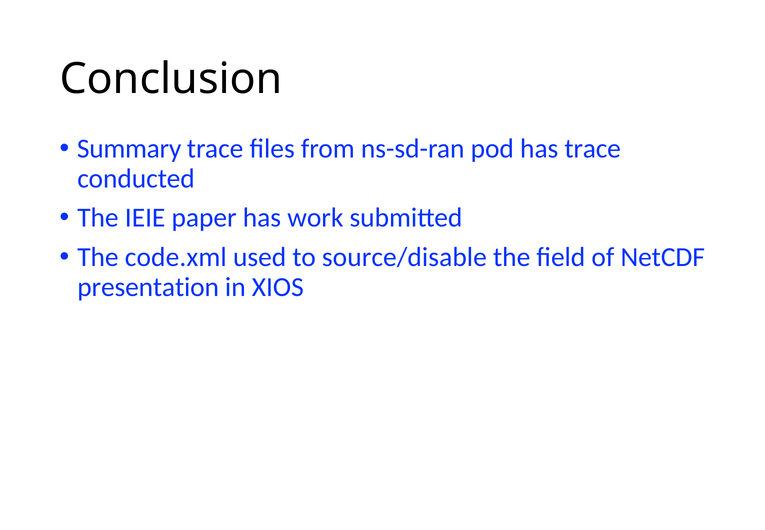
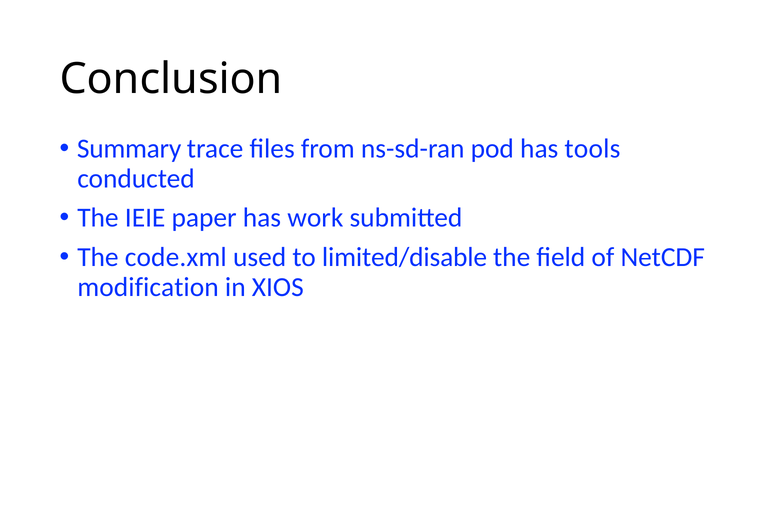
has trace: trace -> tools
source/disable: source/disable -> limited/disable
presentation: presentation -> modification
